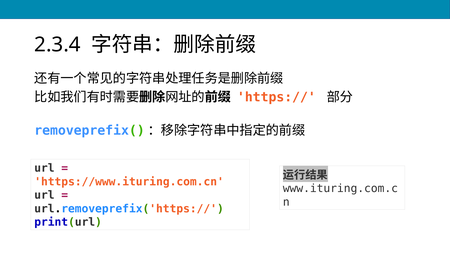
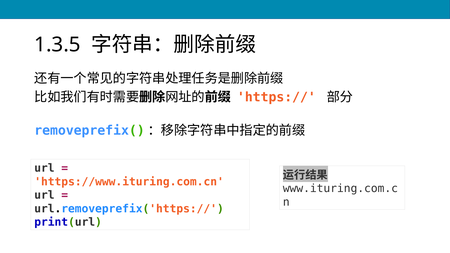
2.3.4: 2.3.4 -> 1.3.5
